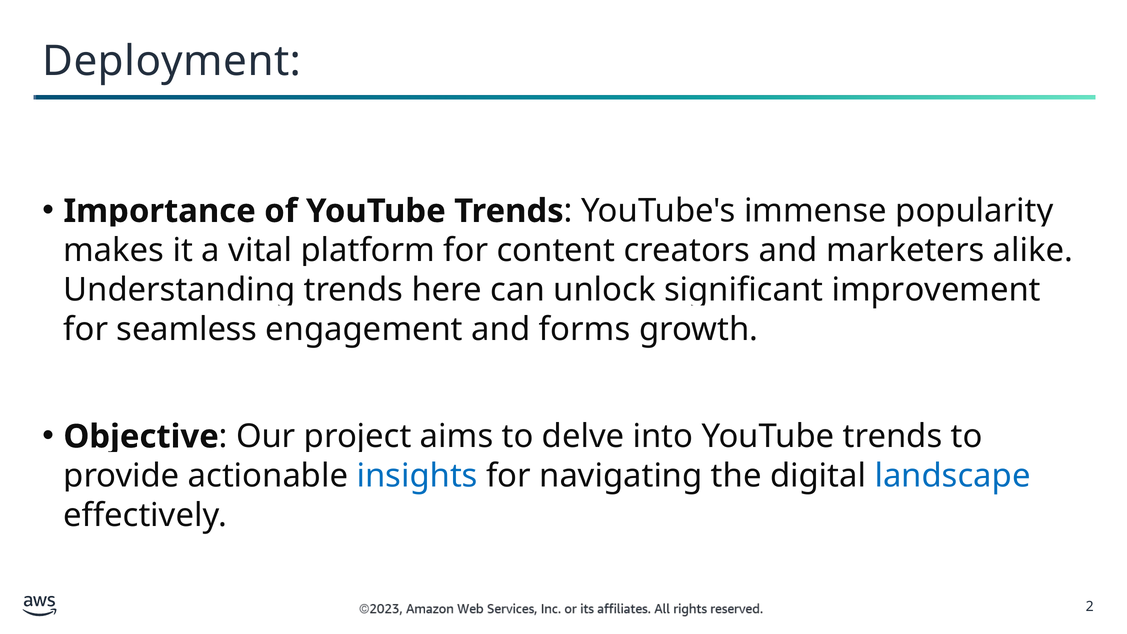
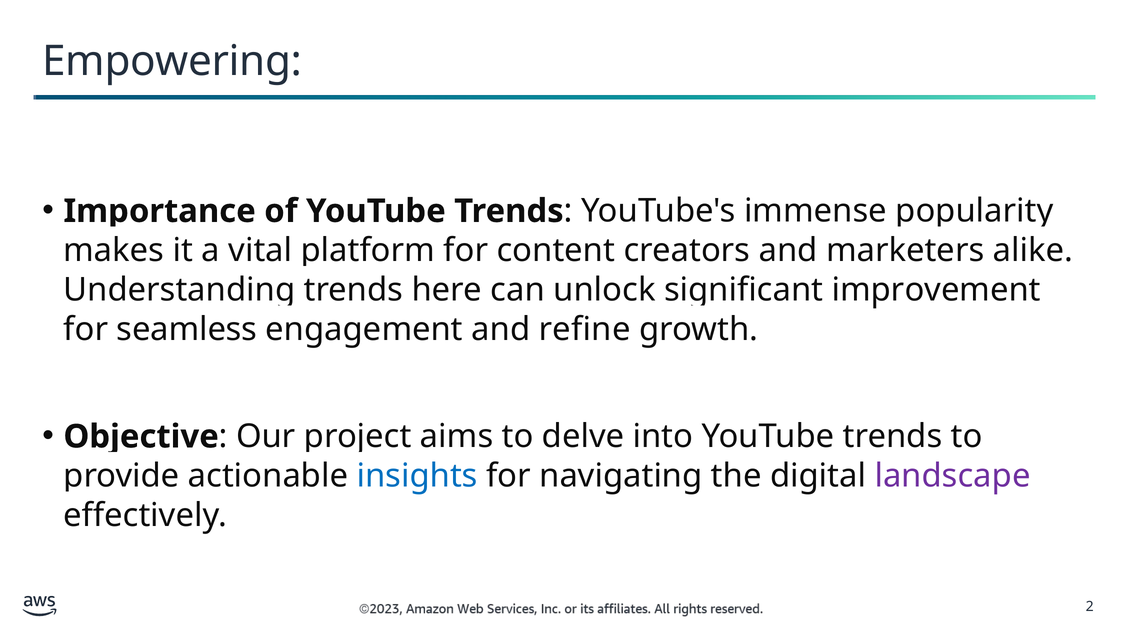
Deployment: Deployment -> Empowering
forms: forms -> refine
landscape colour: blue -> purple
